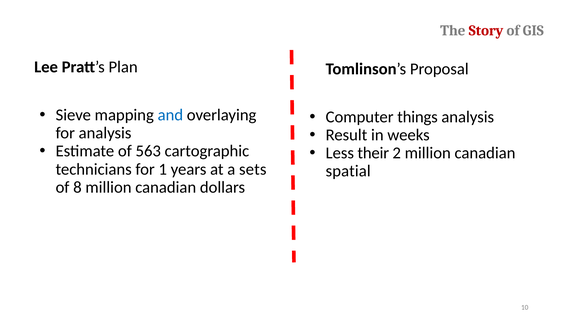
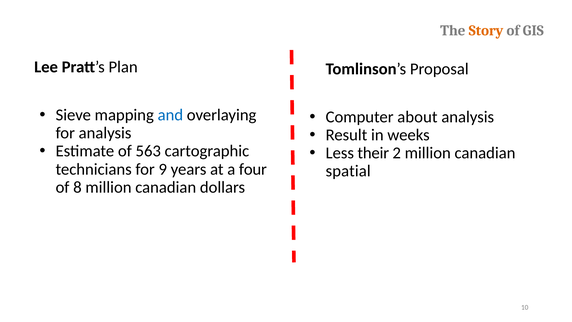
Story colour: red -> orange
things: things -> about
1: 1 -> 9
sets: sets -> four
